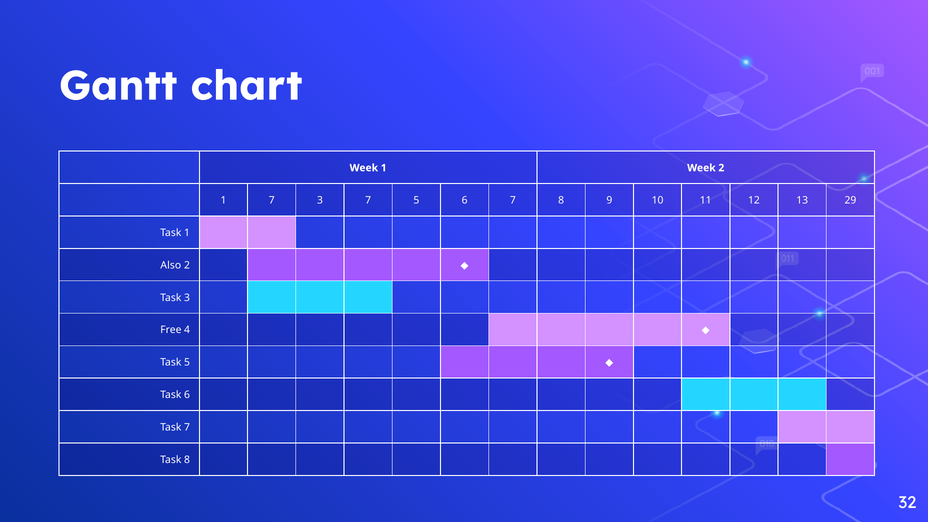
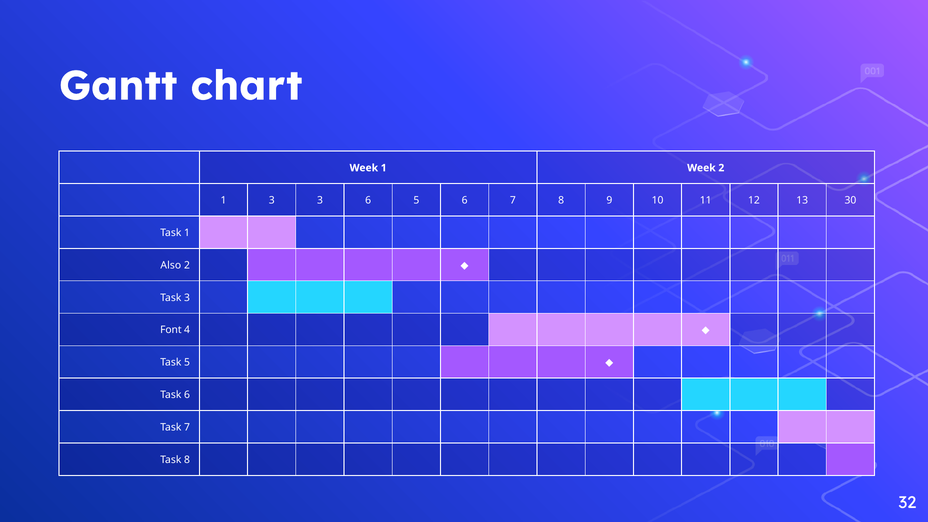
1 7: 7 -> 3
3 7: 7 -> 6
29: 29 -> 30
Free: Free -> Font
